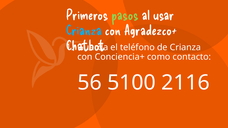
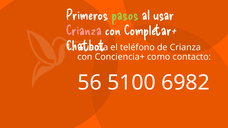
Crianza at (84, 31) colour: light blue -> pink
Agradezco+: Agradezco+ -> Completar+
2116: 2116 -> 6982
